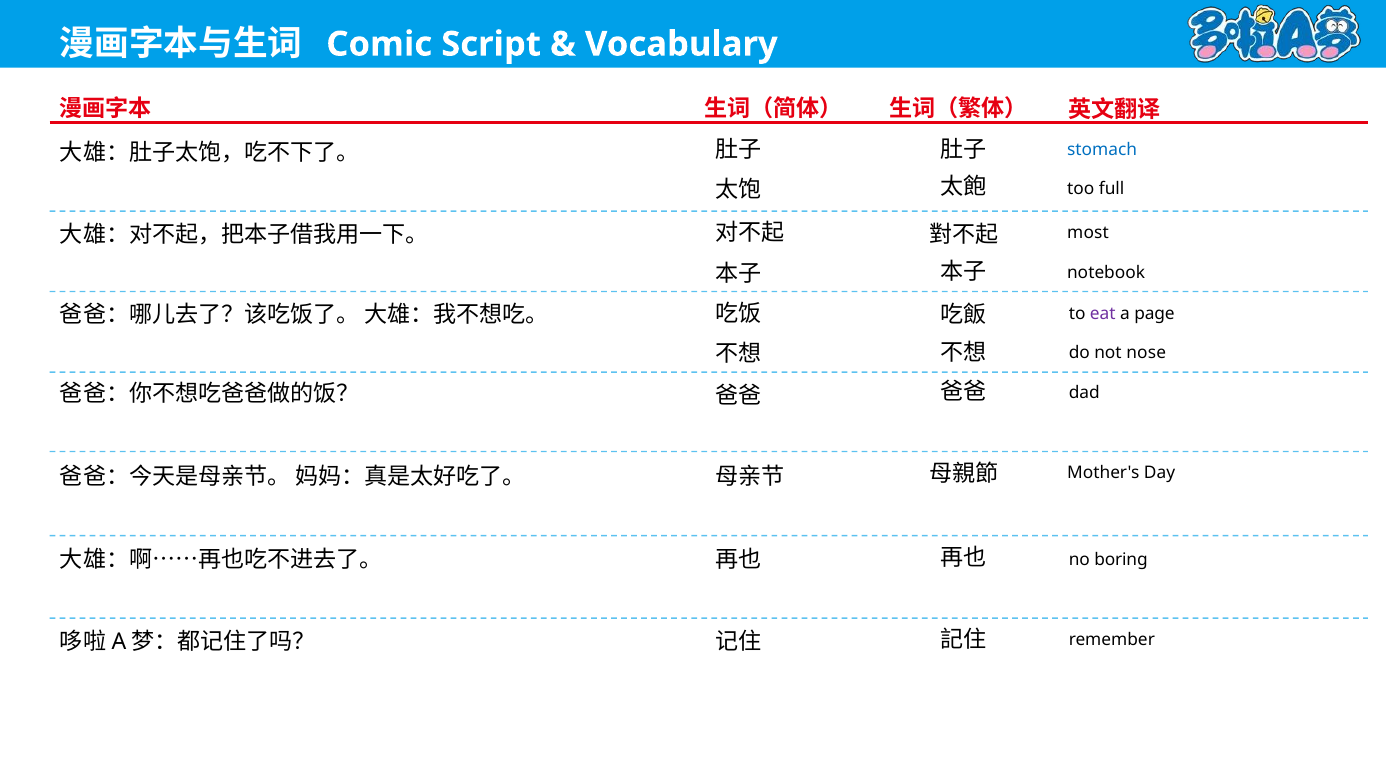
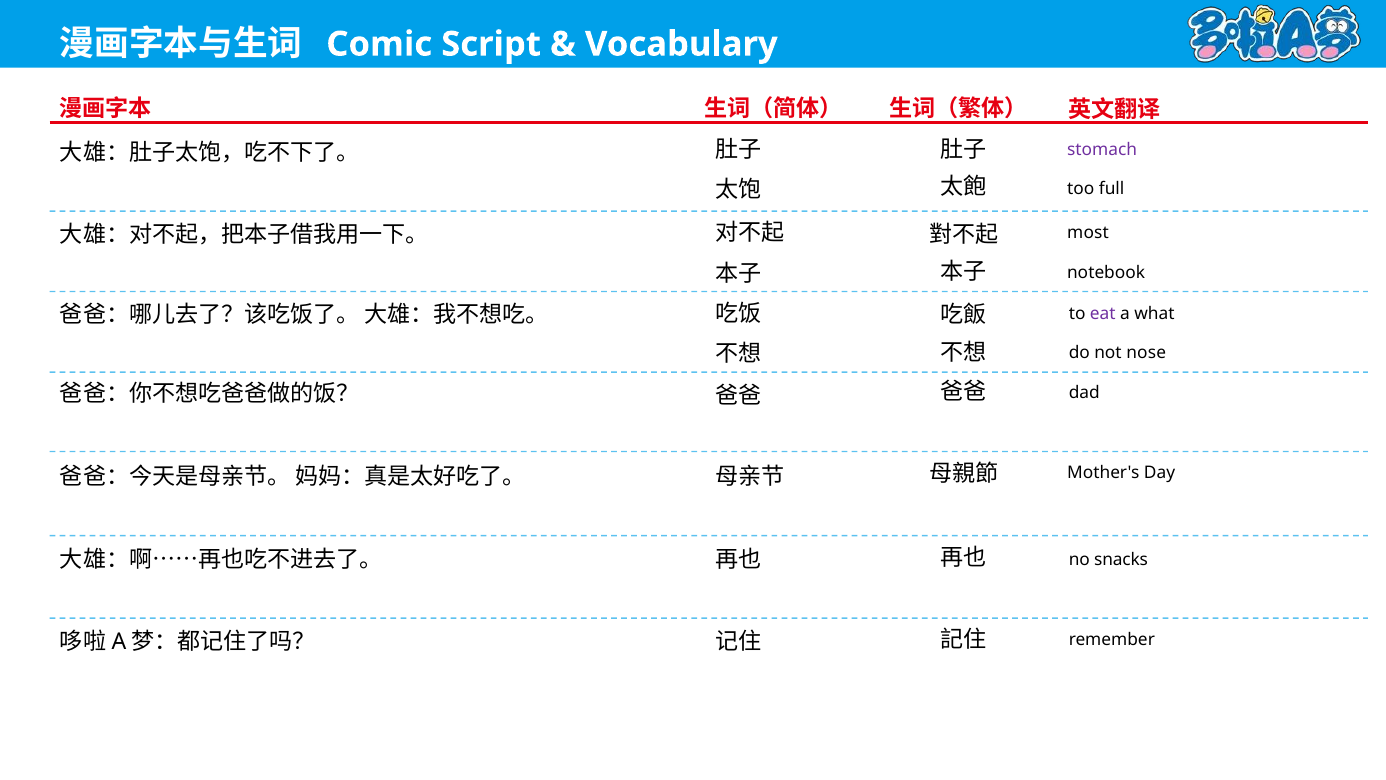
stomach colour: blue -> purple
page: page -> what
boring: boring -> snacks
